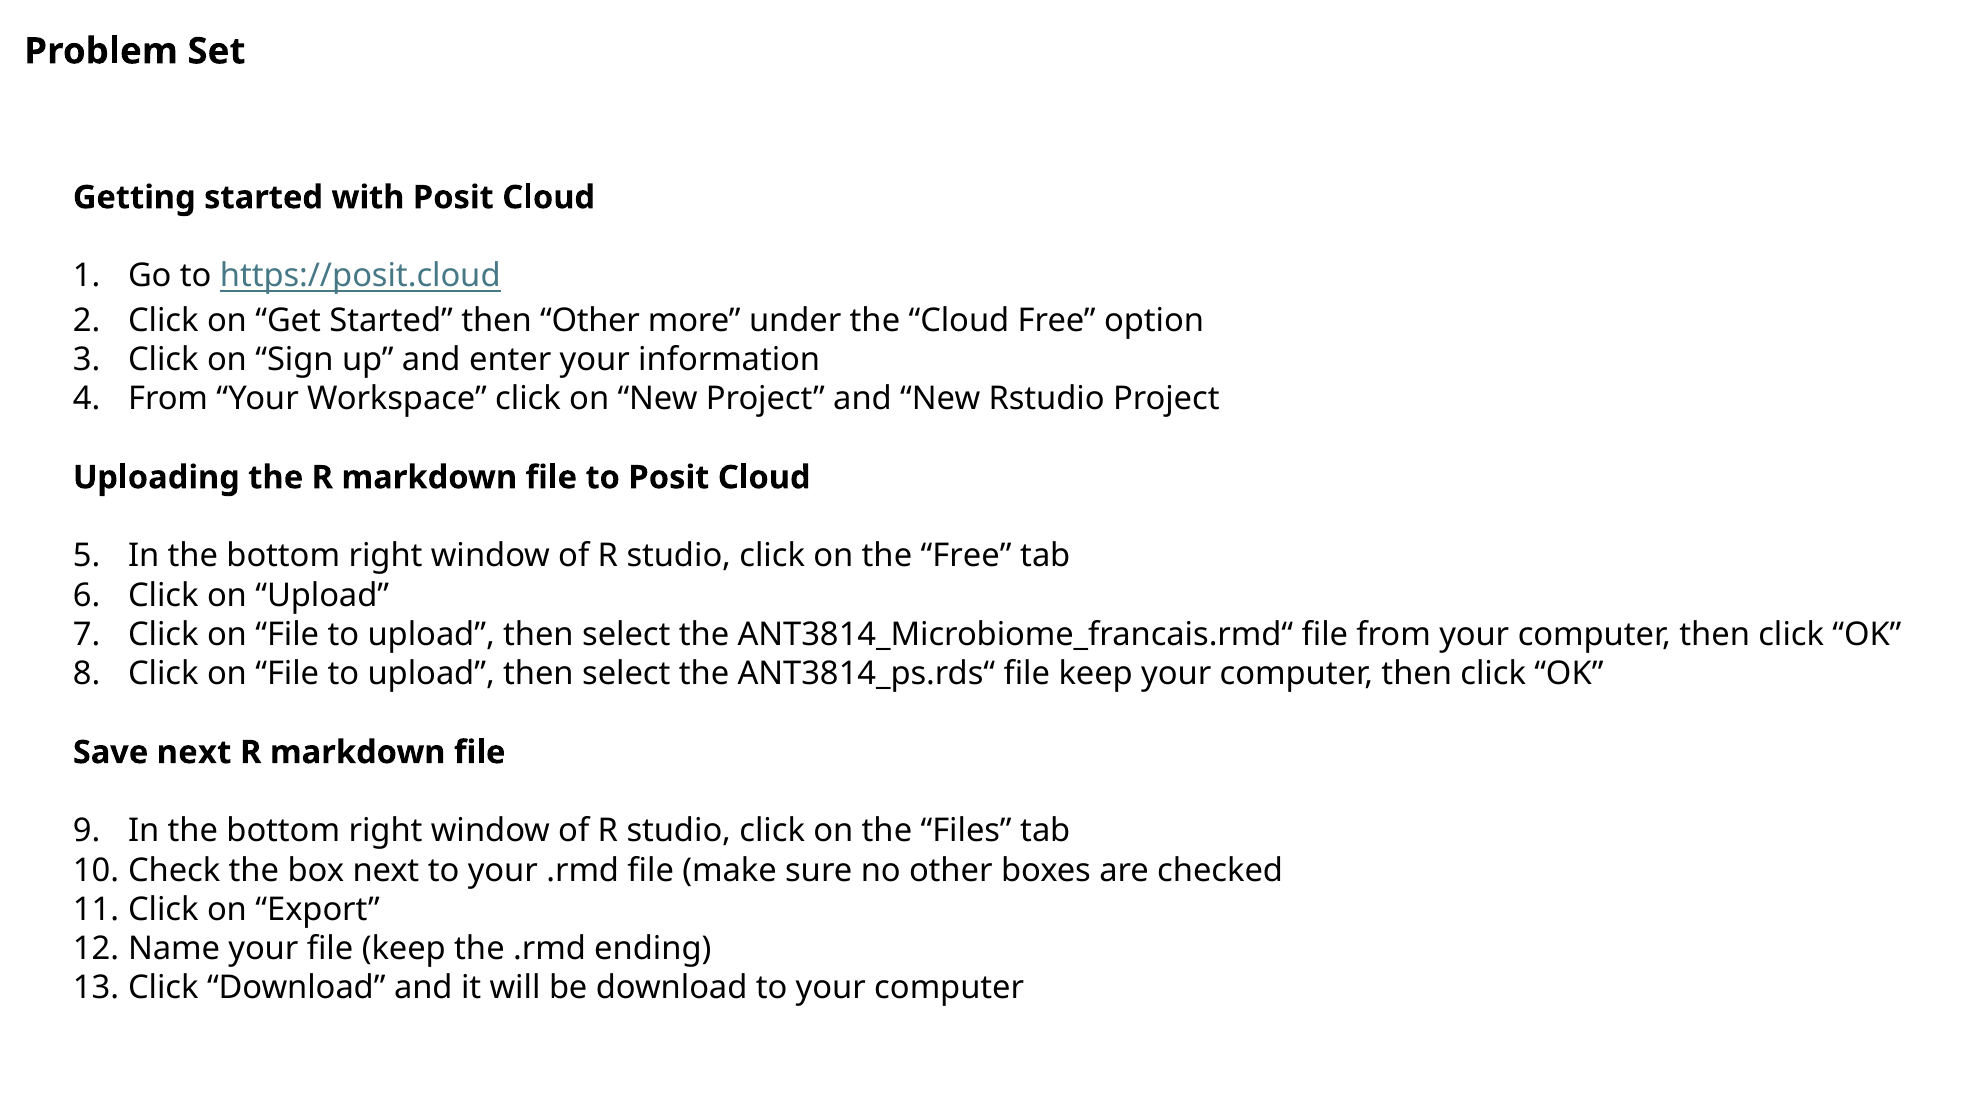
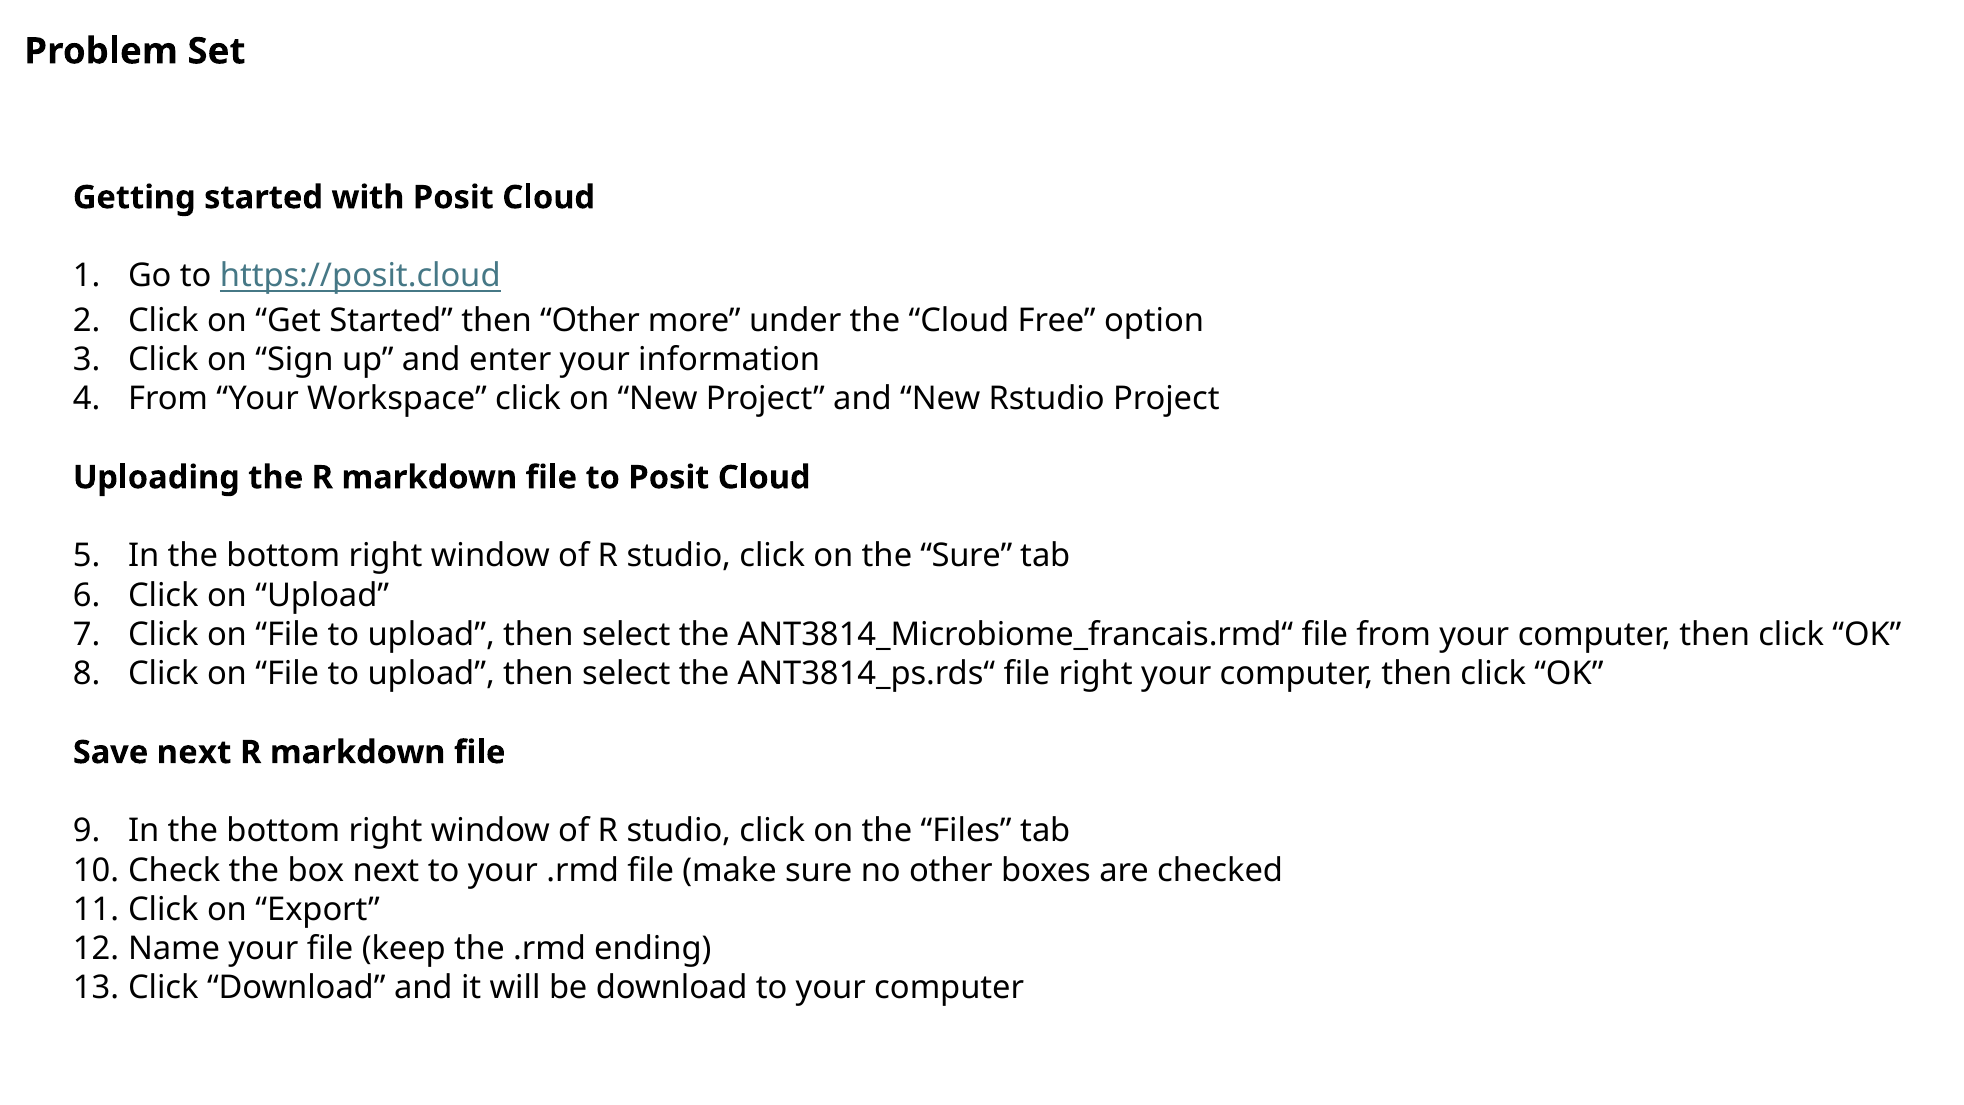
the Free: Free -> Sure
ANT3814_ps.rds“ file keep: keep -> right
